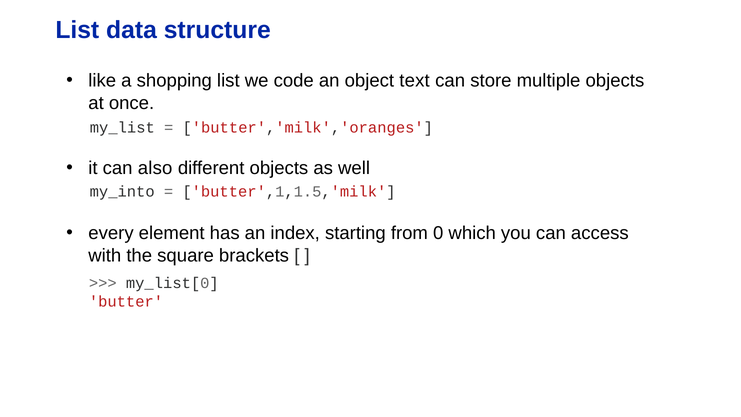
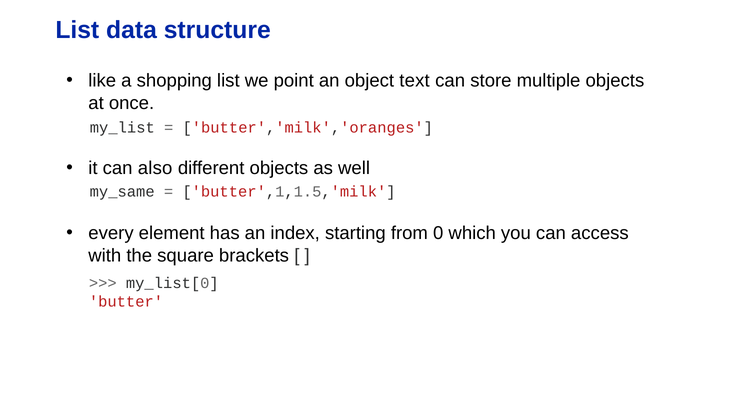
code: code -> point
my_into: my_into -> my_same
